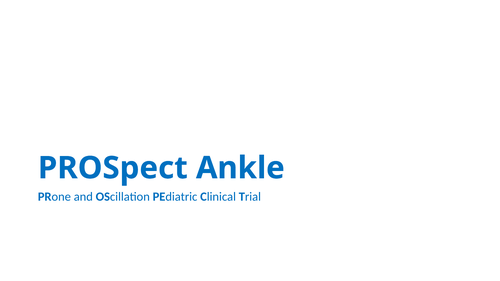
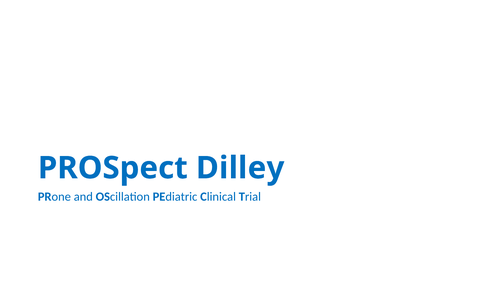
Ankle: Ankle -> Dilley
